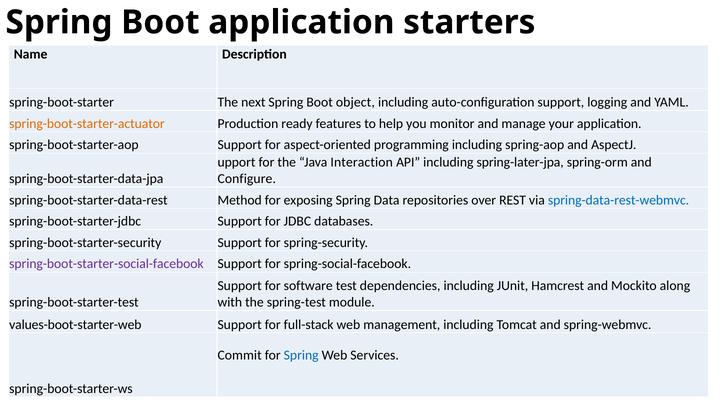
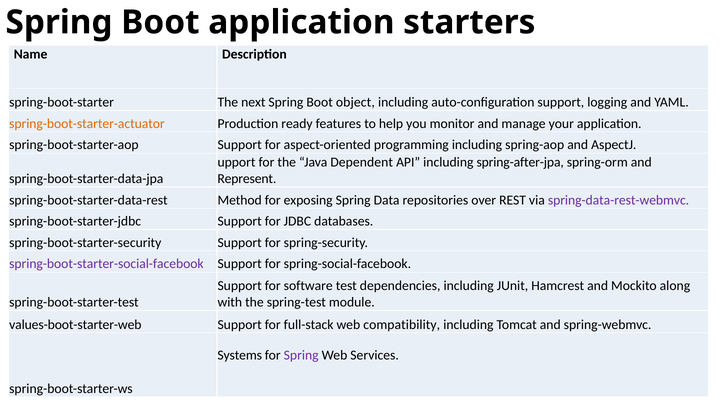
Interaction: Interaction -> Dependent
spring-later-jpa: spring-later-jpa -> spring-after-jpa
Configure: Configure -> Represent
spring-data-rest-webmvc colour: blue -> purple
management: management -> compatibility
Commit: Commit -> Systems
Spring at (301, 355) colour: blue -> purple
